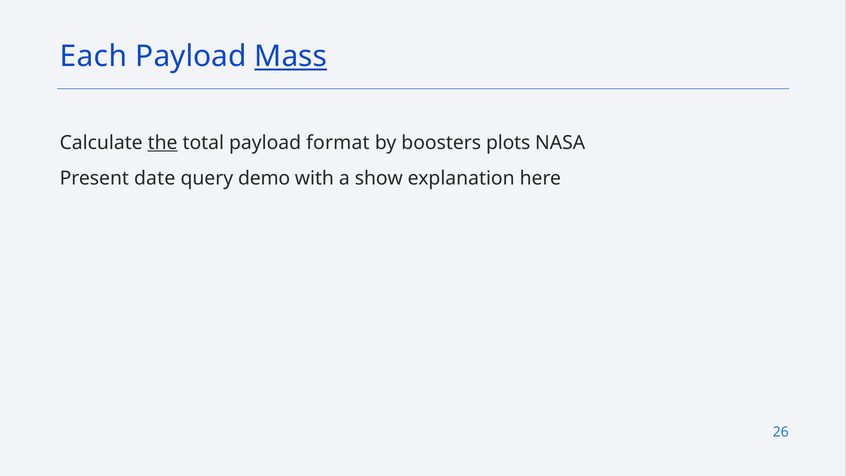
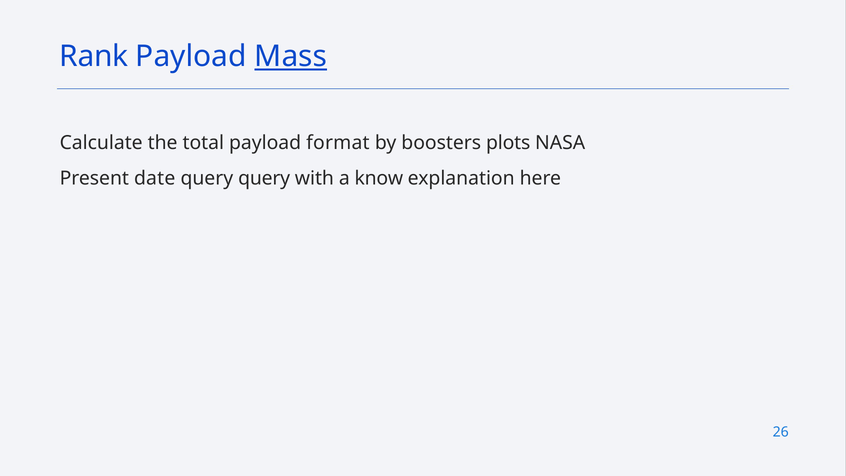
Each: Each -> Rank
the underline: present -> none
query demo: demo -> query
show: show -> know
